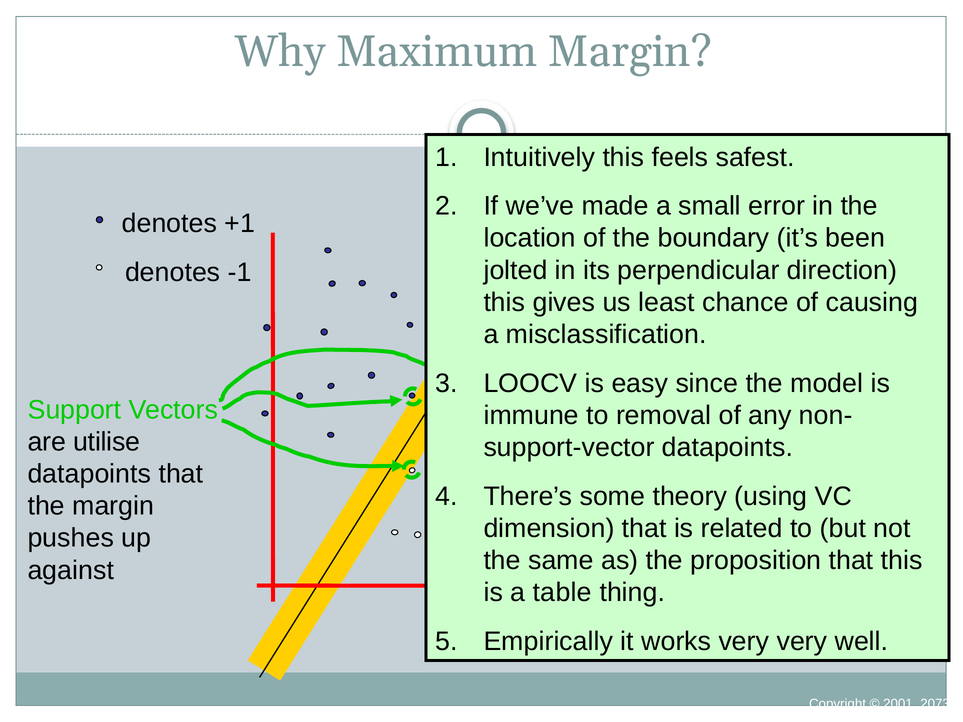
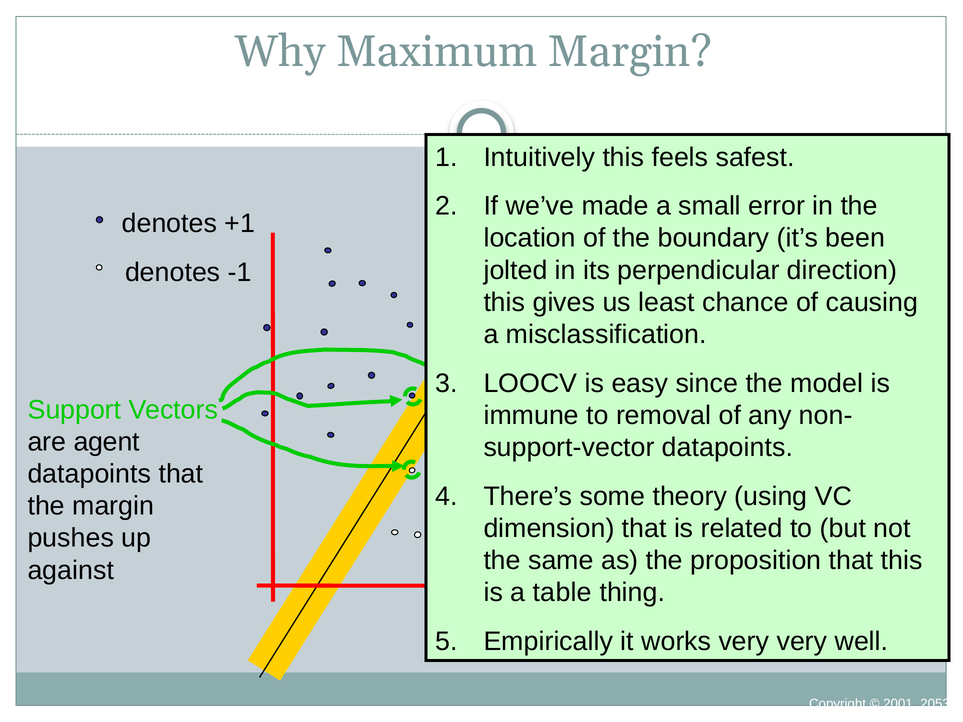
utilise: utilise -> agent
2073: 2073 -> 2053
